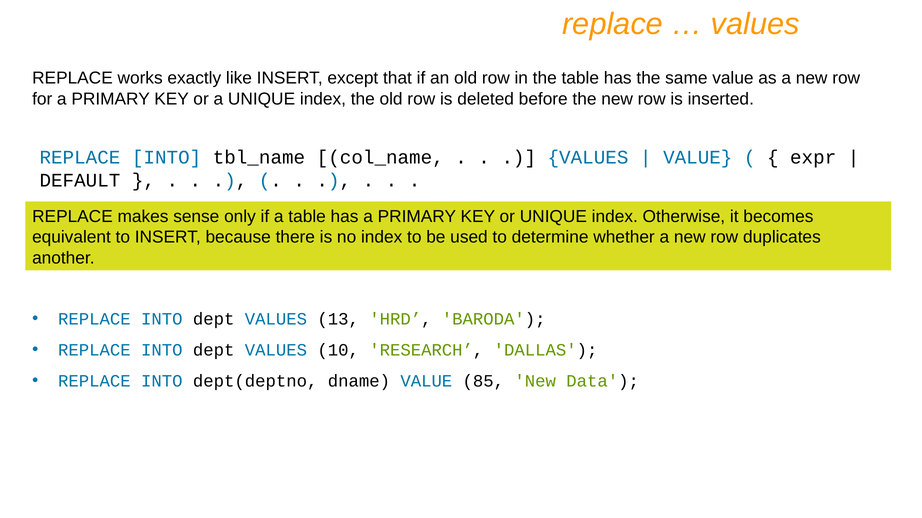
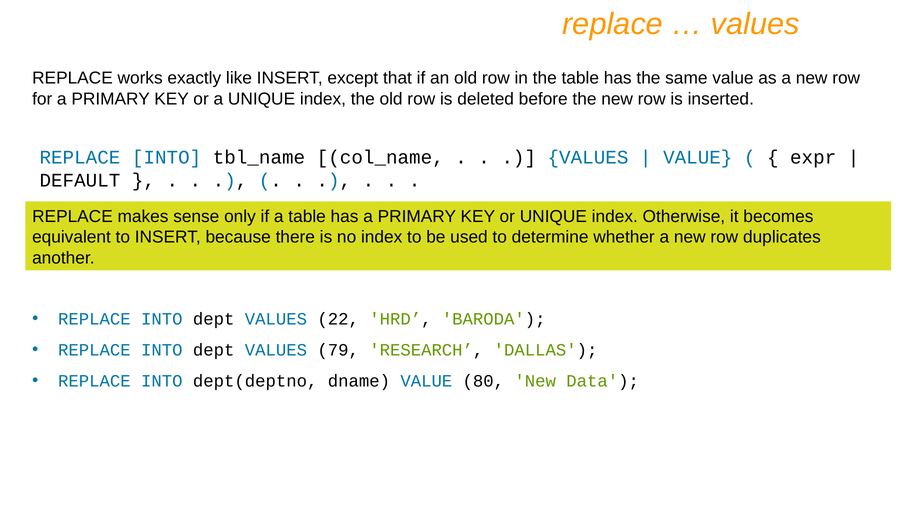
13: 13 -> 22
10: 10 -> 79
85: 85 -> 80
